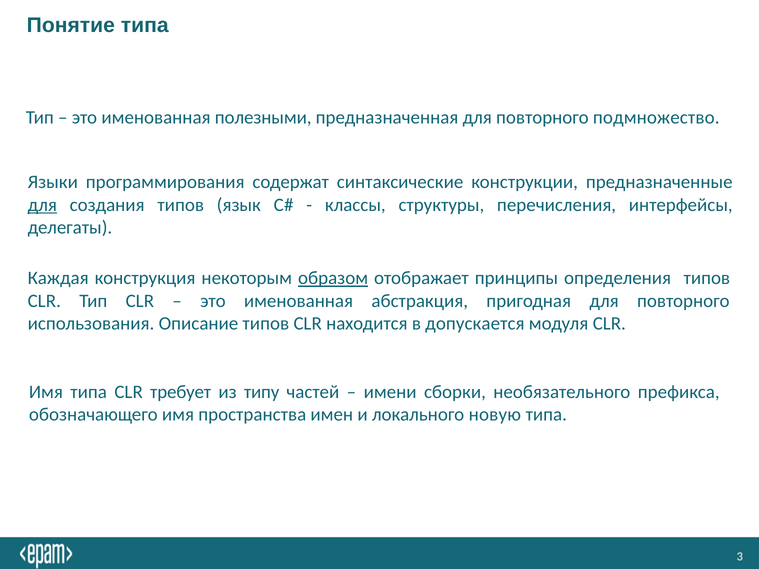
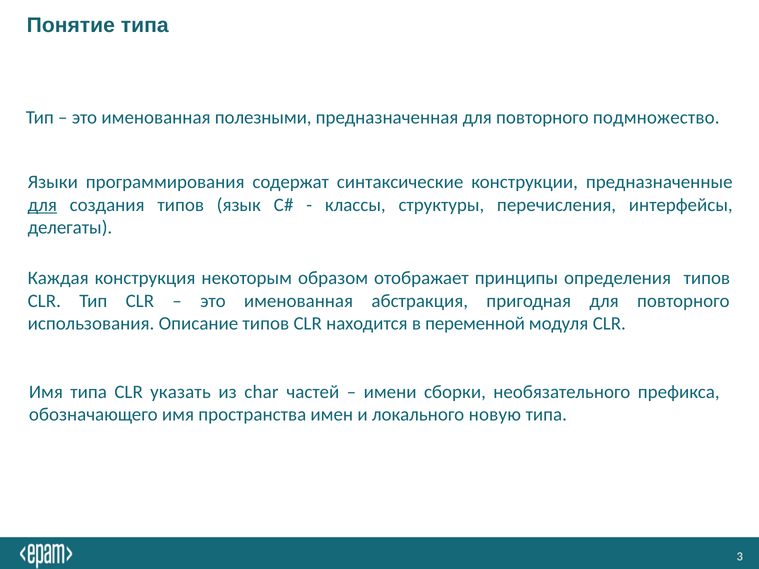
образом underline: present -> none
допускается: допускается -> переменной
требует: требует -> указать
типу: типу -> char
